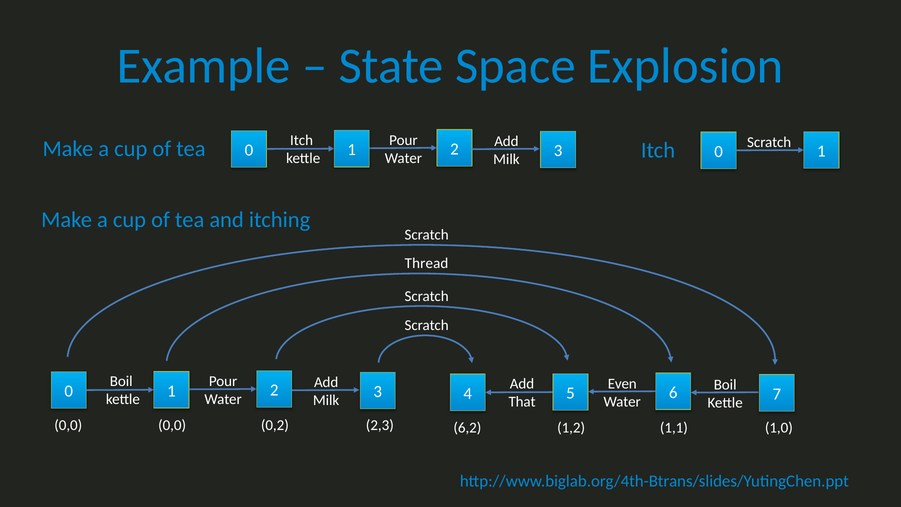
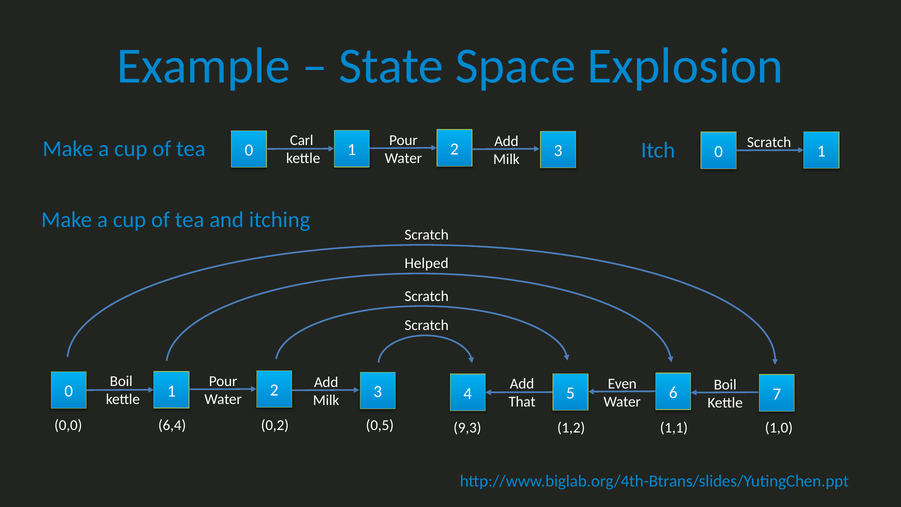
tea Itch: Itch -> Carl
Thread: Thread -> Helped
0,0 0,0: 0,0 -> 6,4
2,3: 2,3 -> 0,5
6,2: 6,2 -> 9,3
